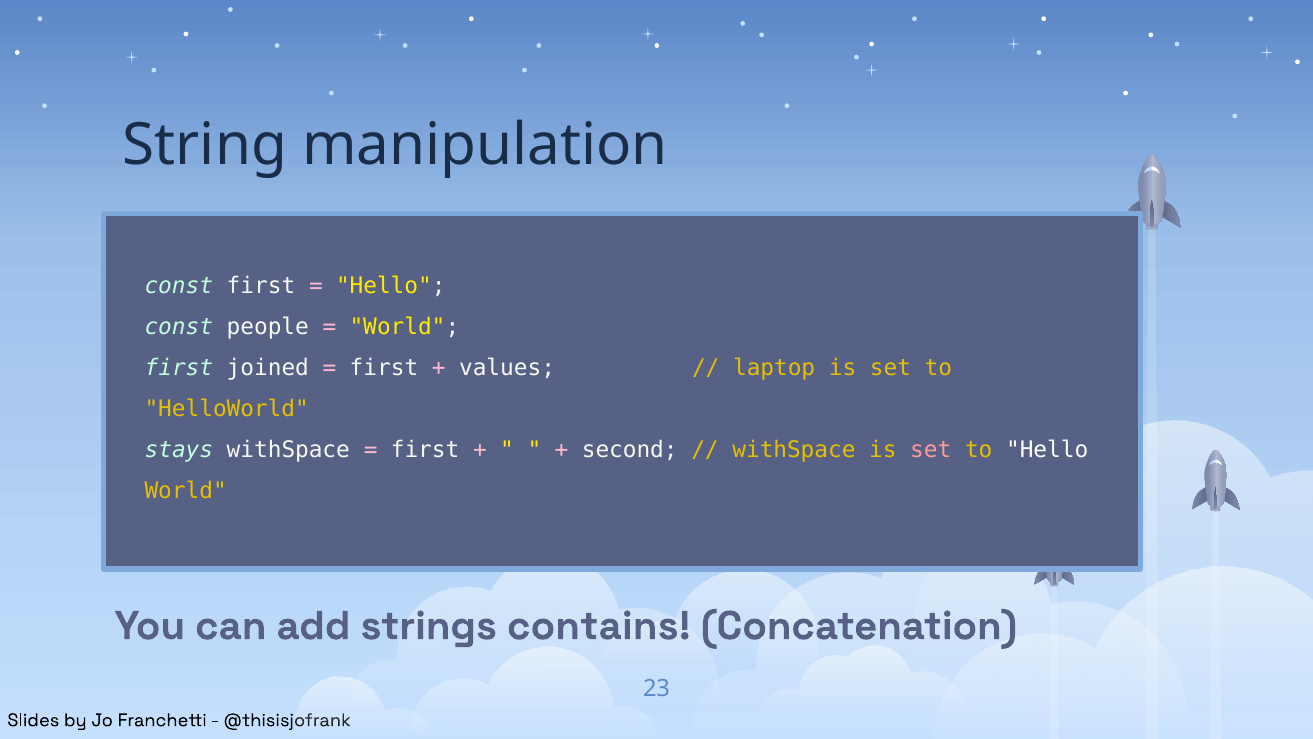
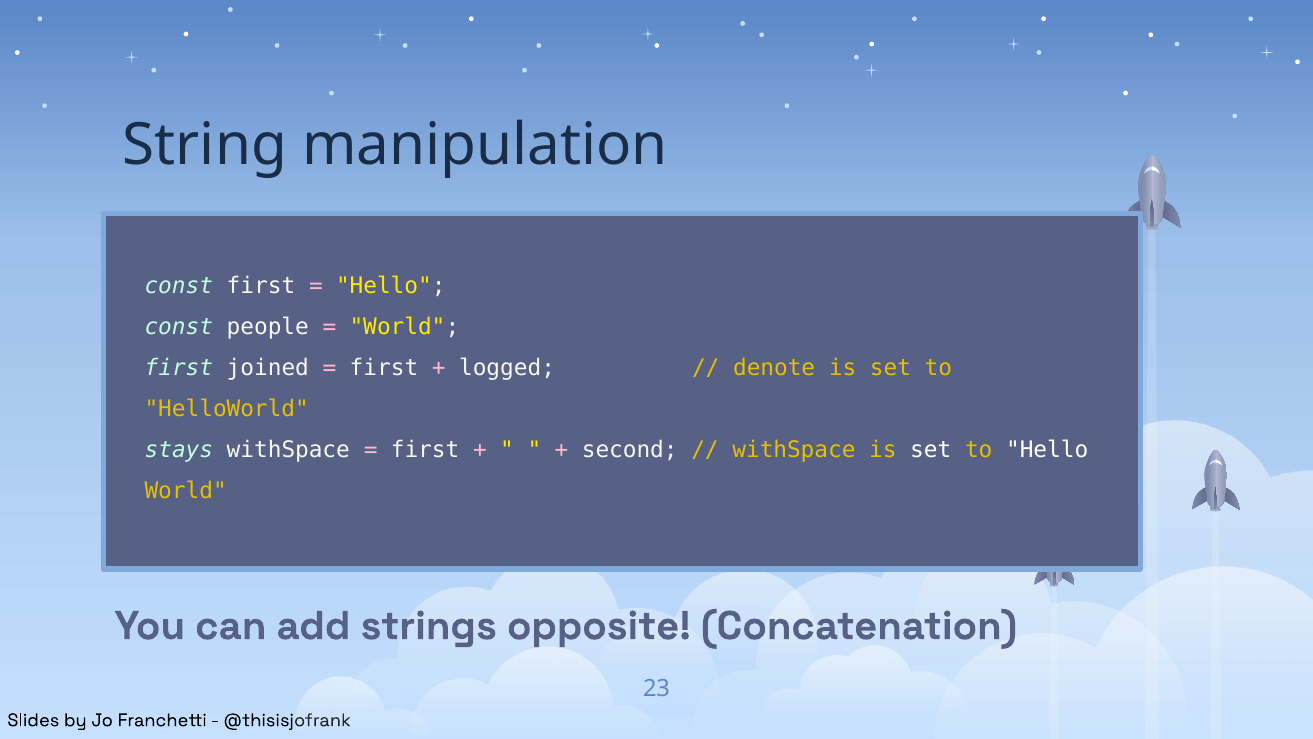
values: values -> logged
laptop: laptop -> denote
set at (931, 450) colour: pink -> white
contains: contains -> opposite
